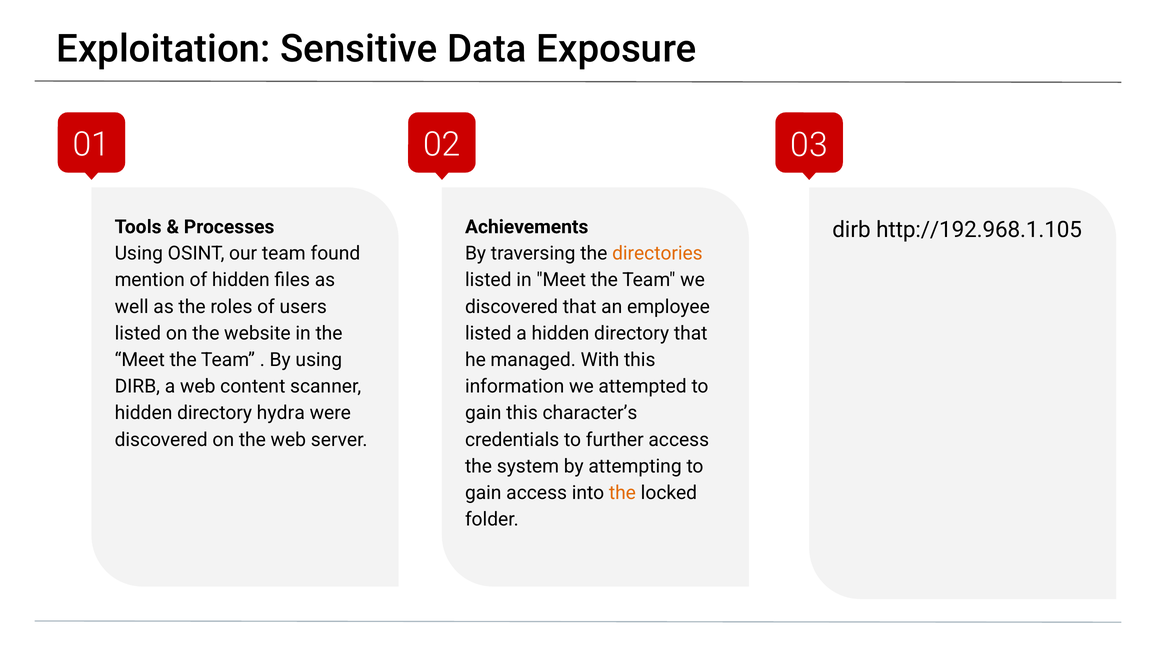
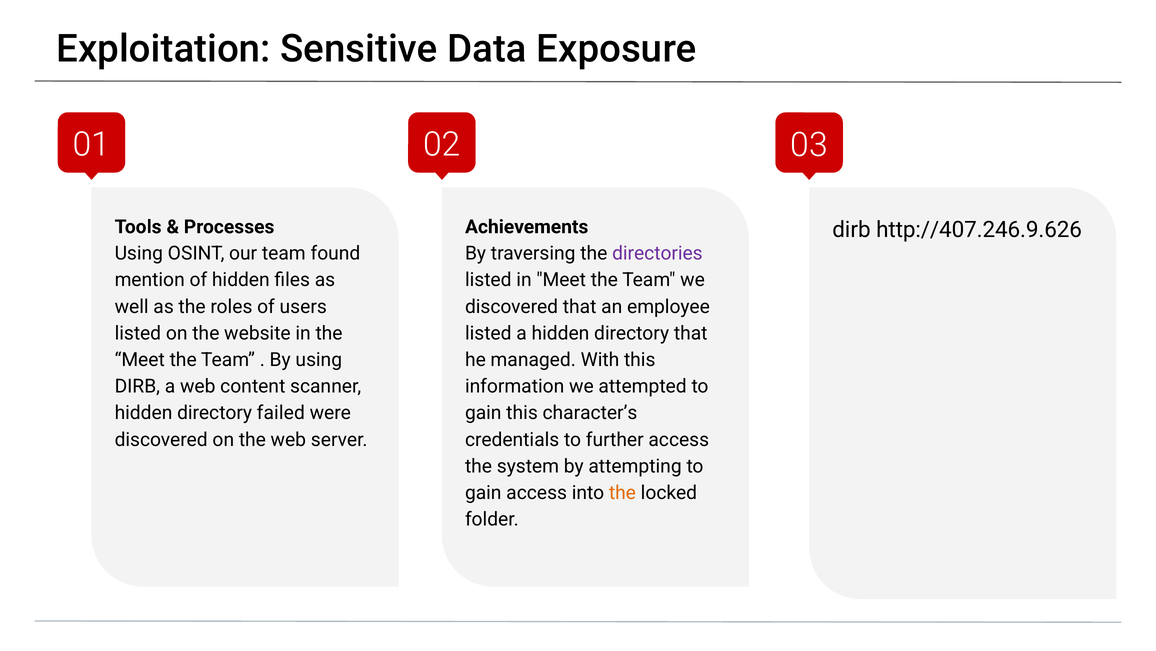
http://192.968.1.105: http://192.968.1.105 -> http://407.246.9.626
directories colour: orange -> purple
hydra: hydra -> failed
